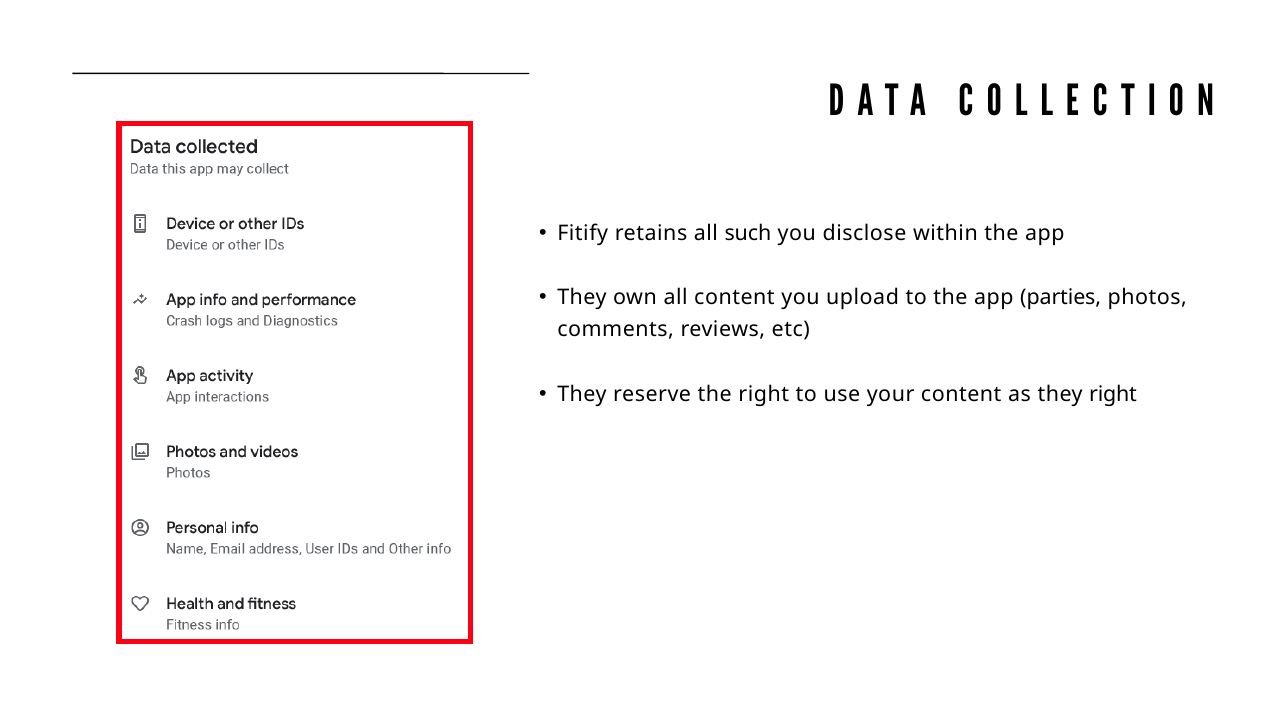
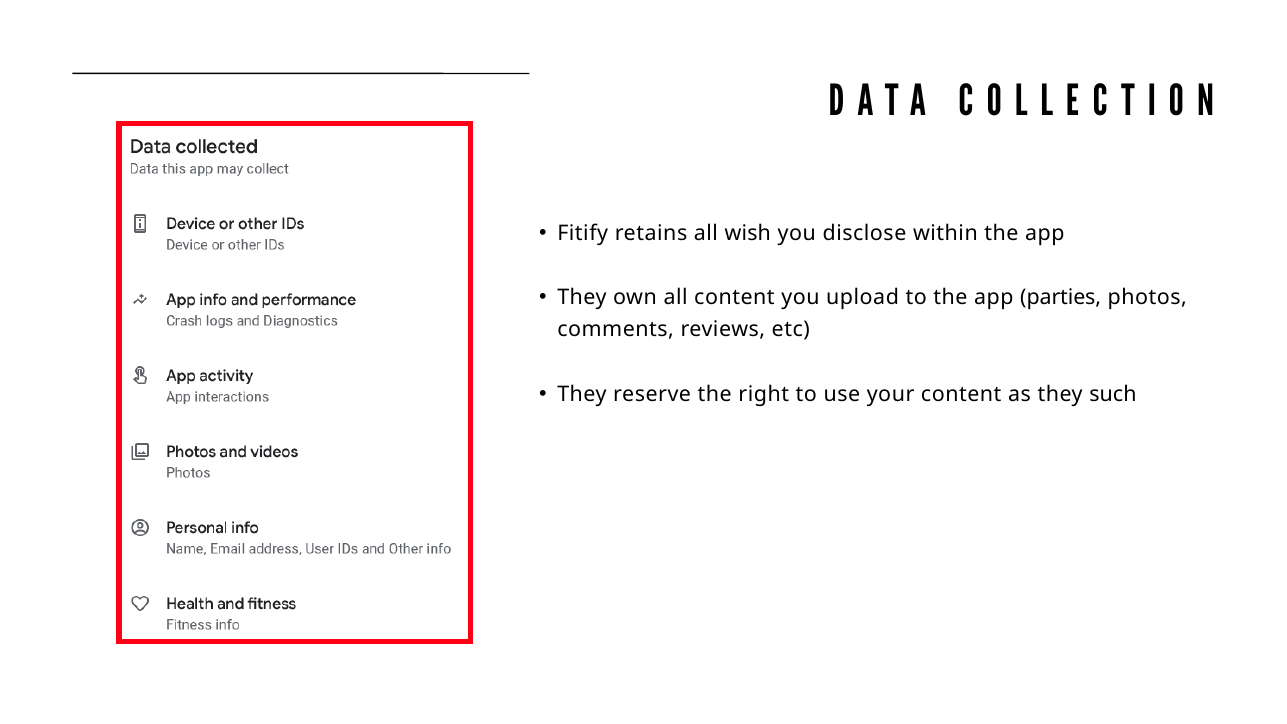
such: such -> wish
they right: right -> such
